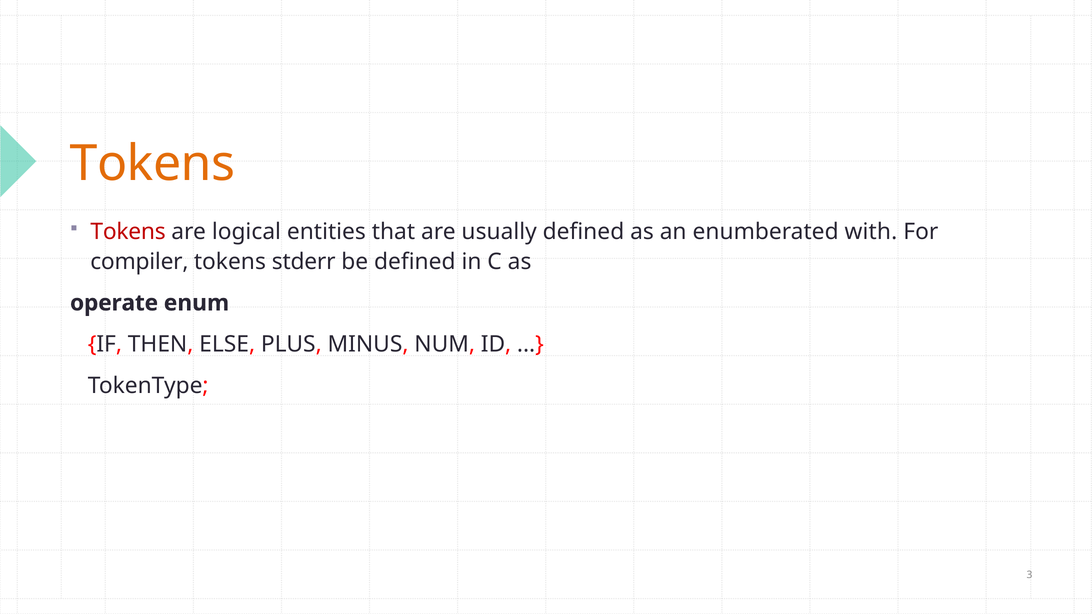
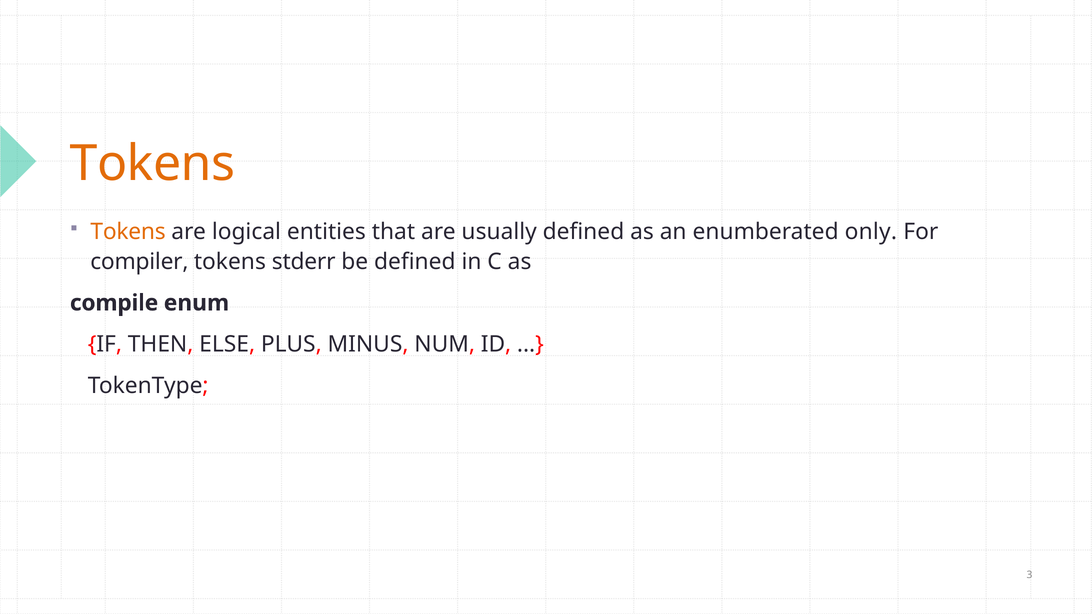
Tokens at (128, 232) colour: red -> orange
with: with -> only
operate: operate -> compile
